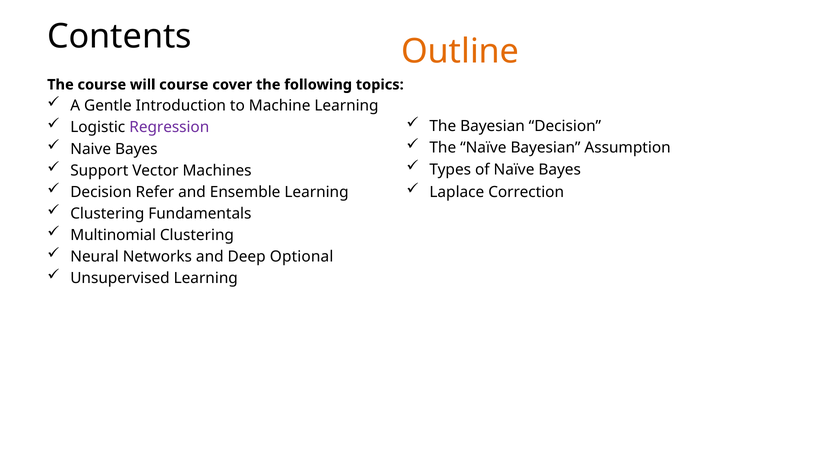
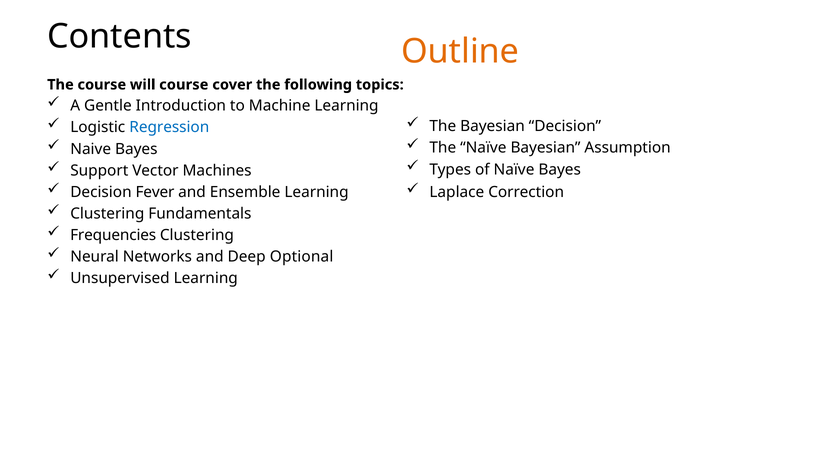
Regression colour: purple -> blue
Refer: Refer -> Fever
Multinomial: Multinomial -> Frequencies
